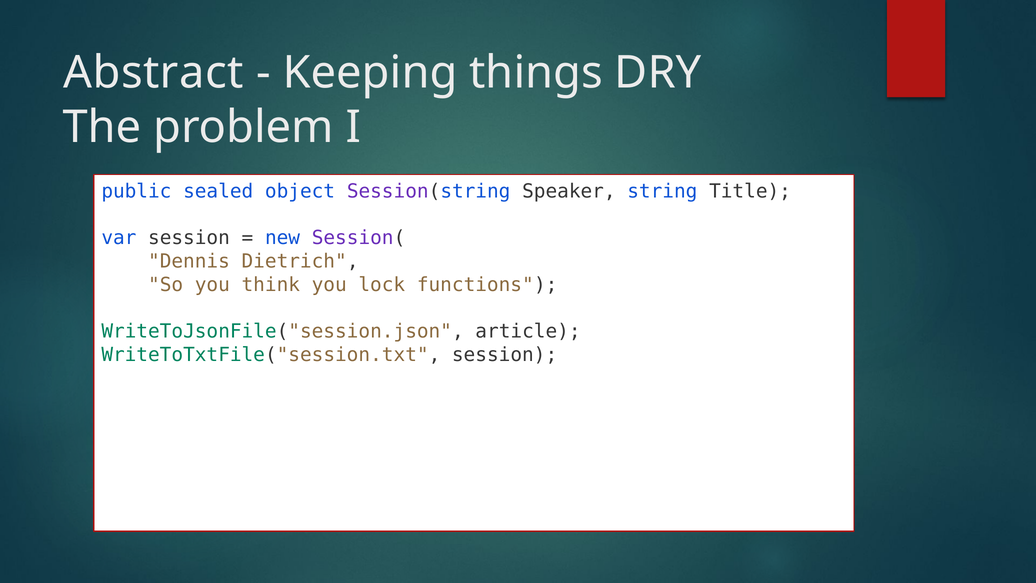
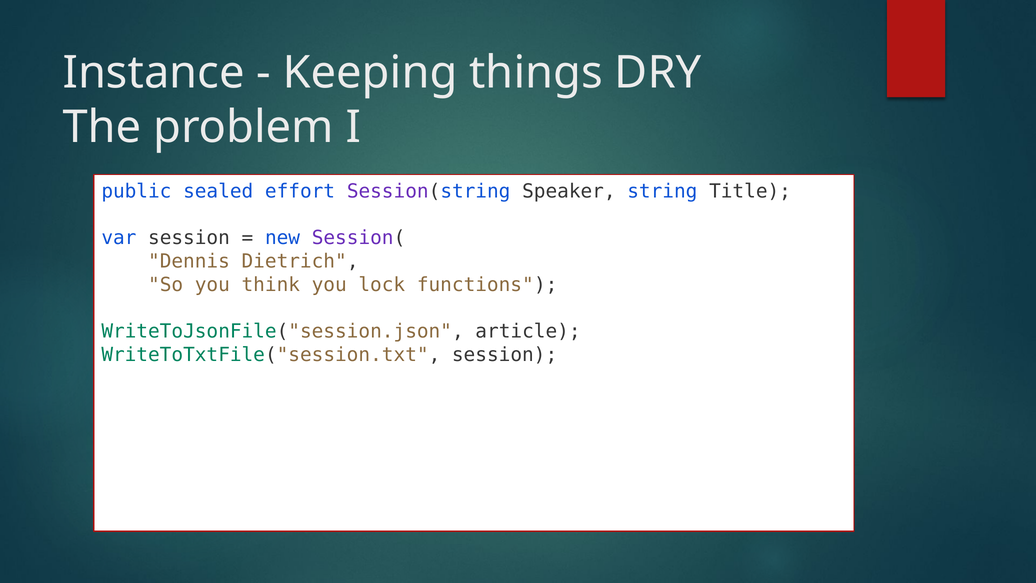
Abstract: Abstract -> Instance
object: object -> effort
